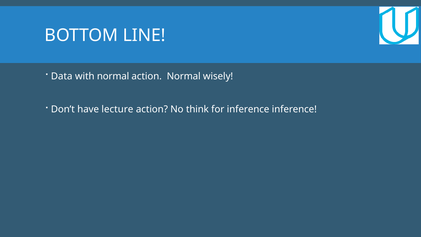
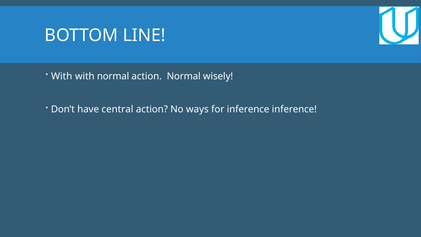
Data at (62, 76): Data -> With
lecture: lecture -> central
think: think -> ways
